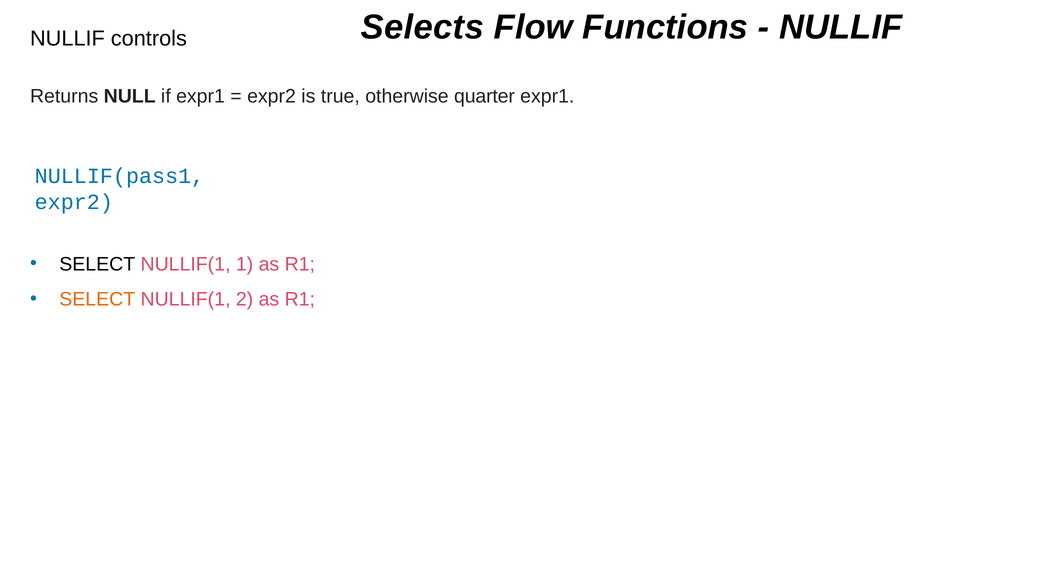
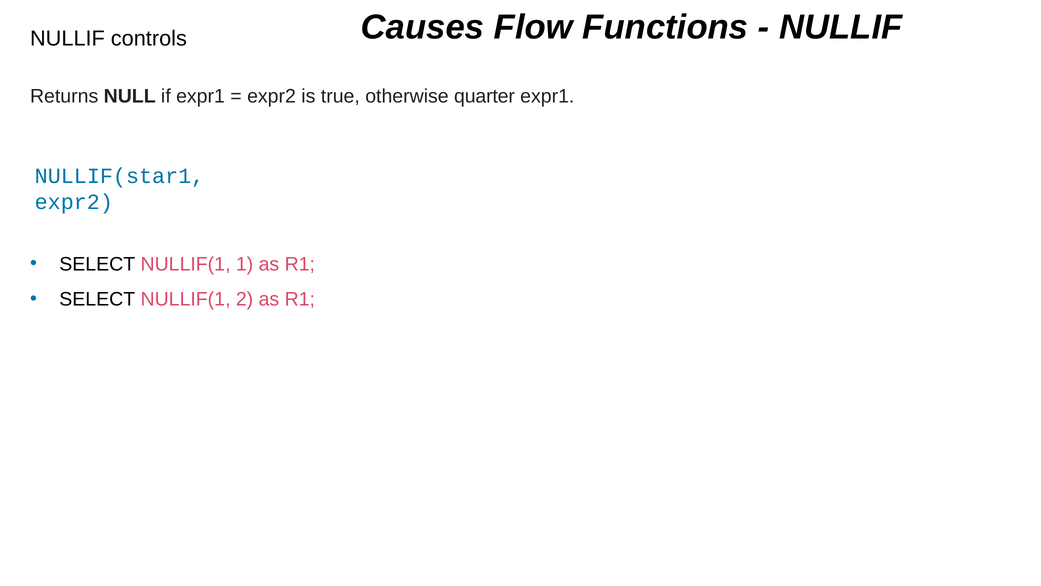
Selects: Selects -> Causes
NULLIF(pass1: NULLIF(pass1 -> NULLIF(star1
SELECT at (97, 299) colour: orange -> black
